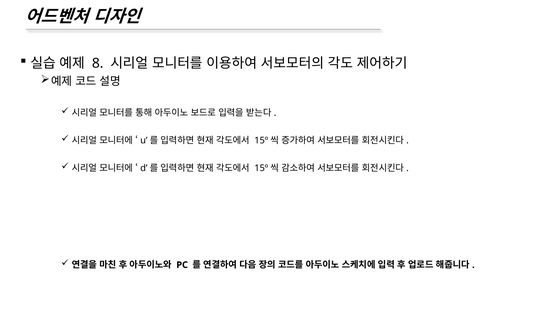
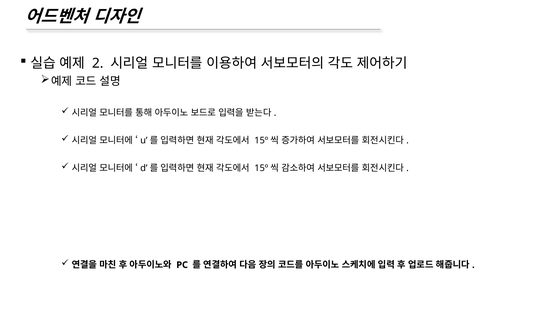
8: 8 -> 2
